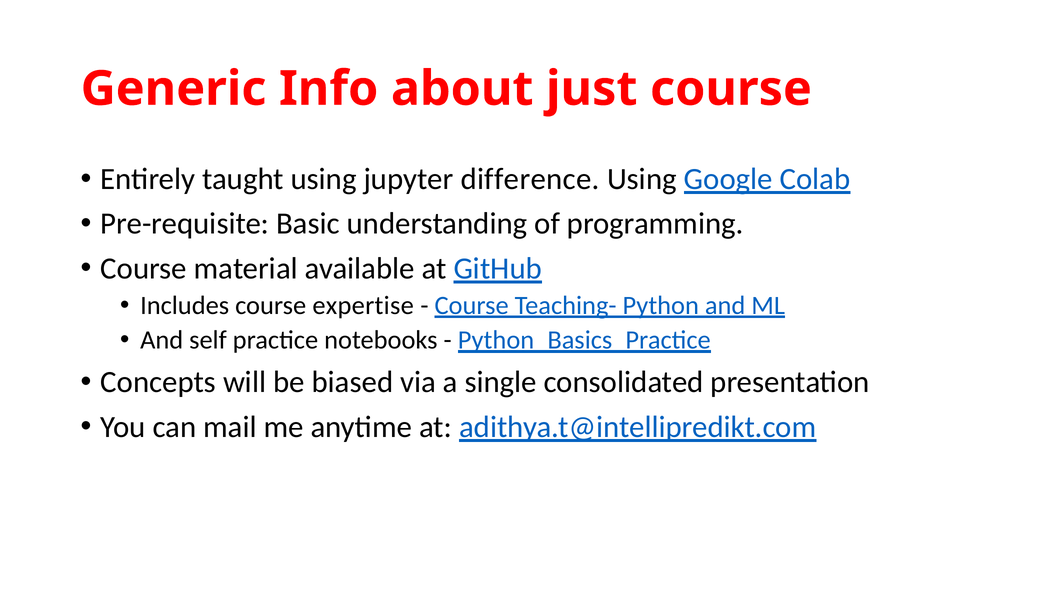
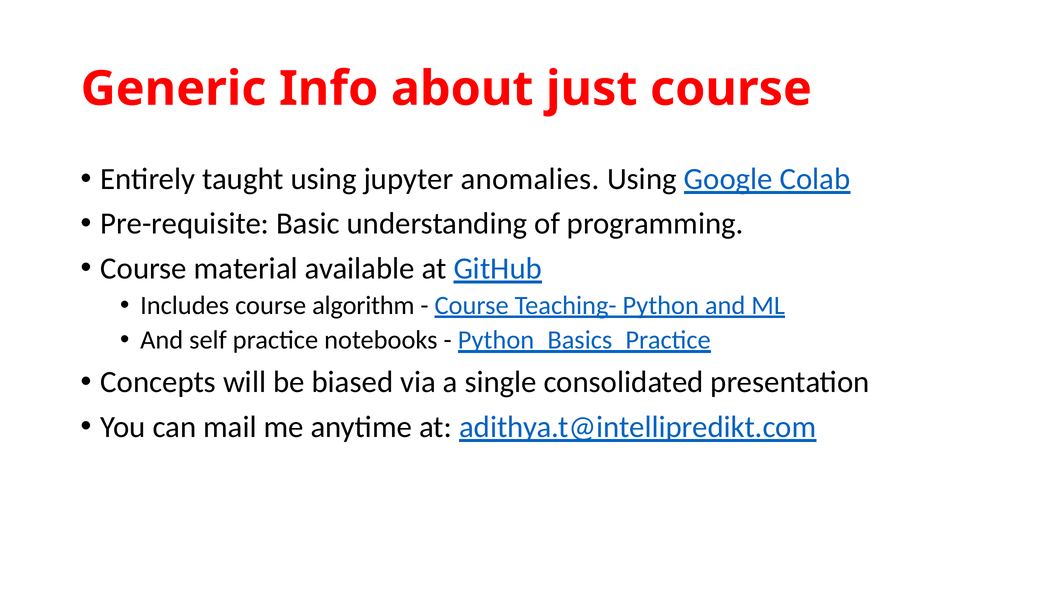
difference: difference -> anomalies
expertise: expertise -> algorithm
